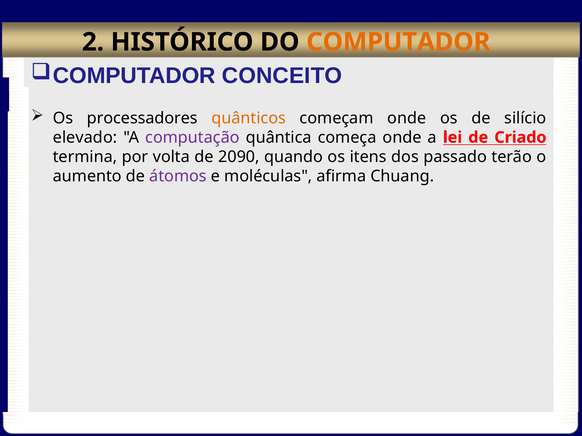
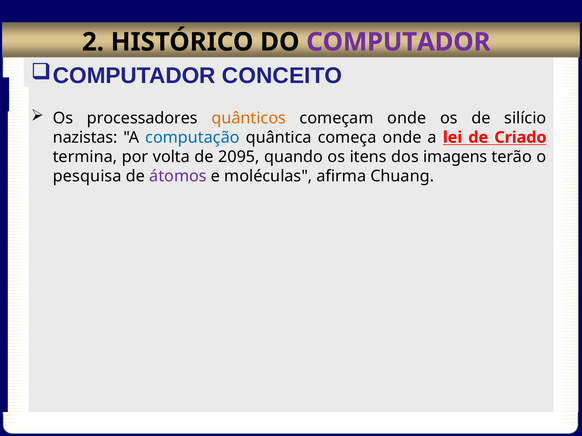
COMPUTADOR colour: orange -> purple
elevado: elevado -> nazistas
computação colour: purple -> blue
2090: 2090 -> 2095
passado: passado -> imagens
aumento: aumento -> pesquisa
